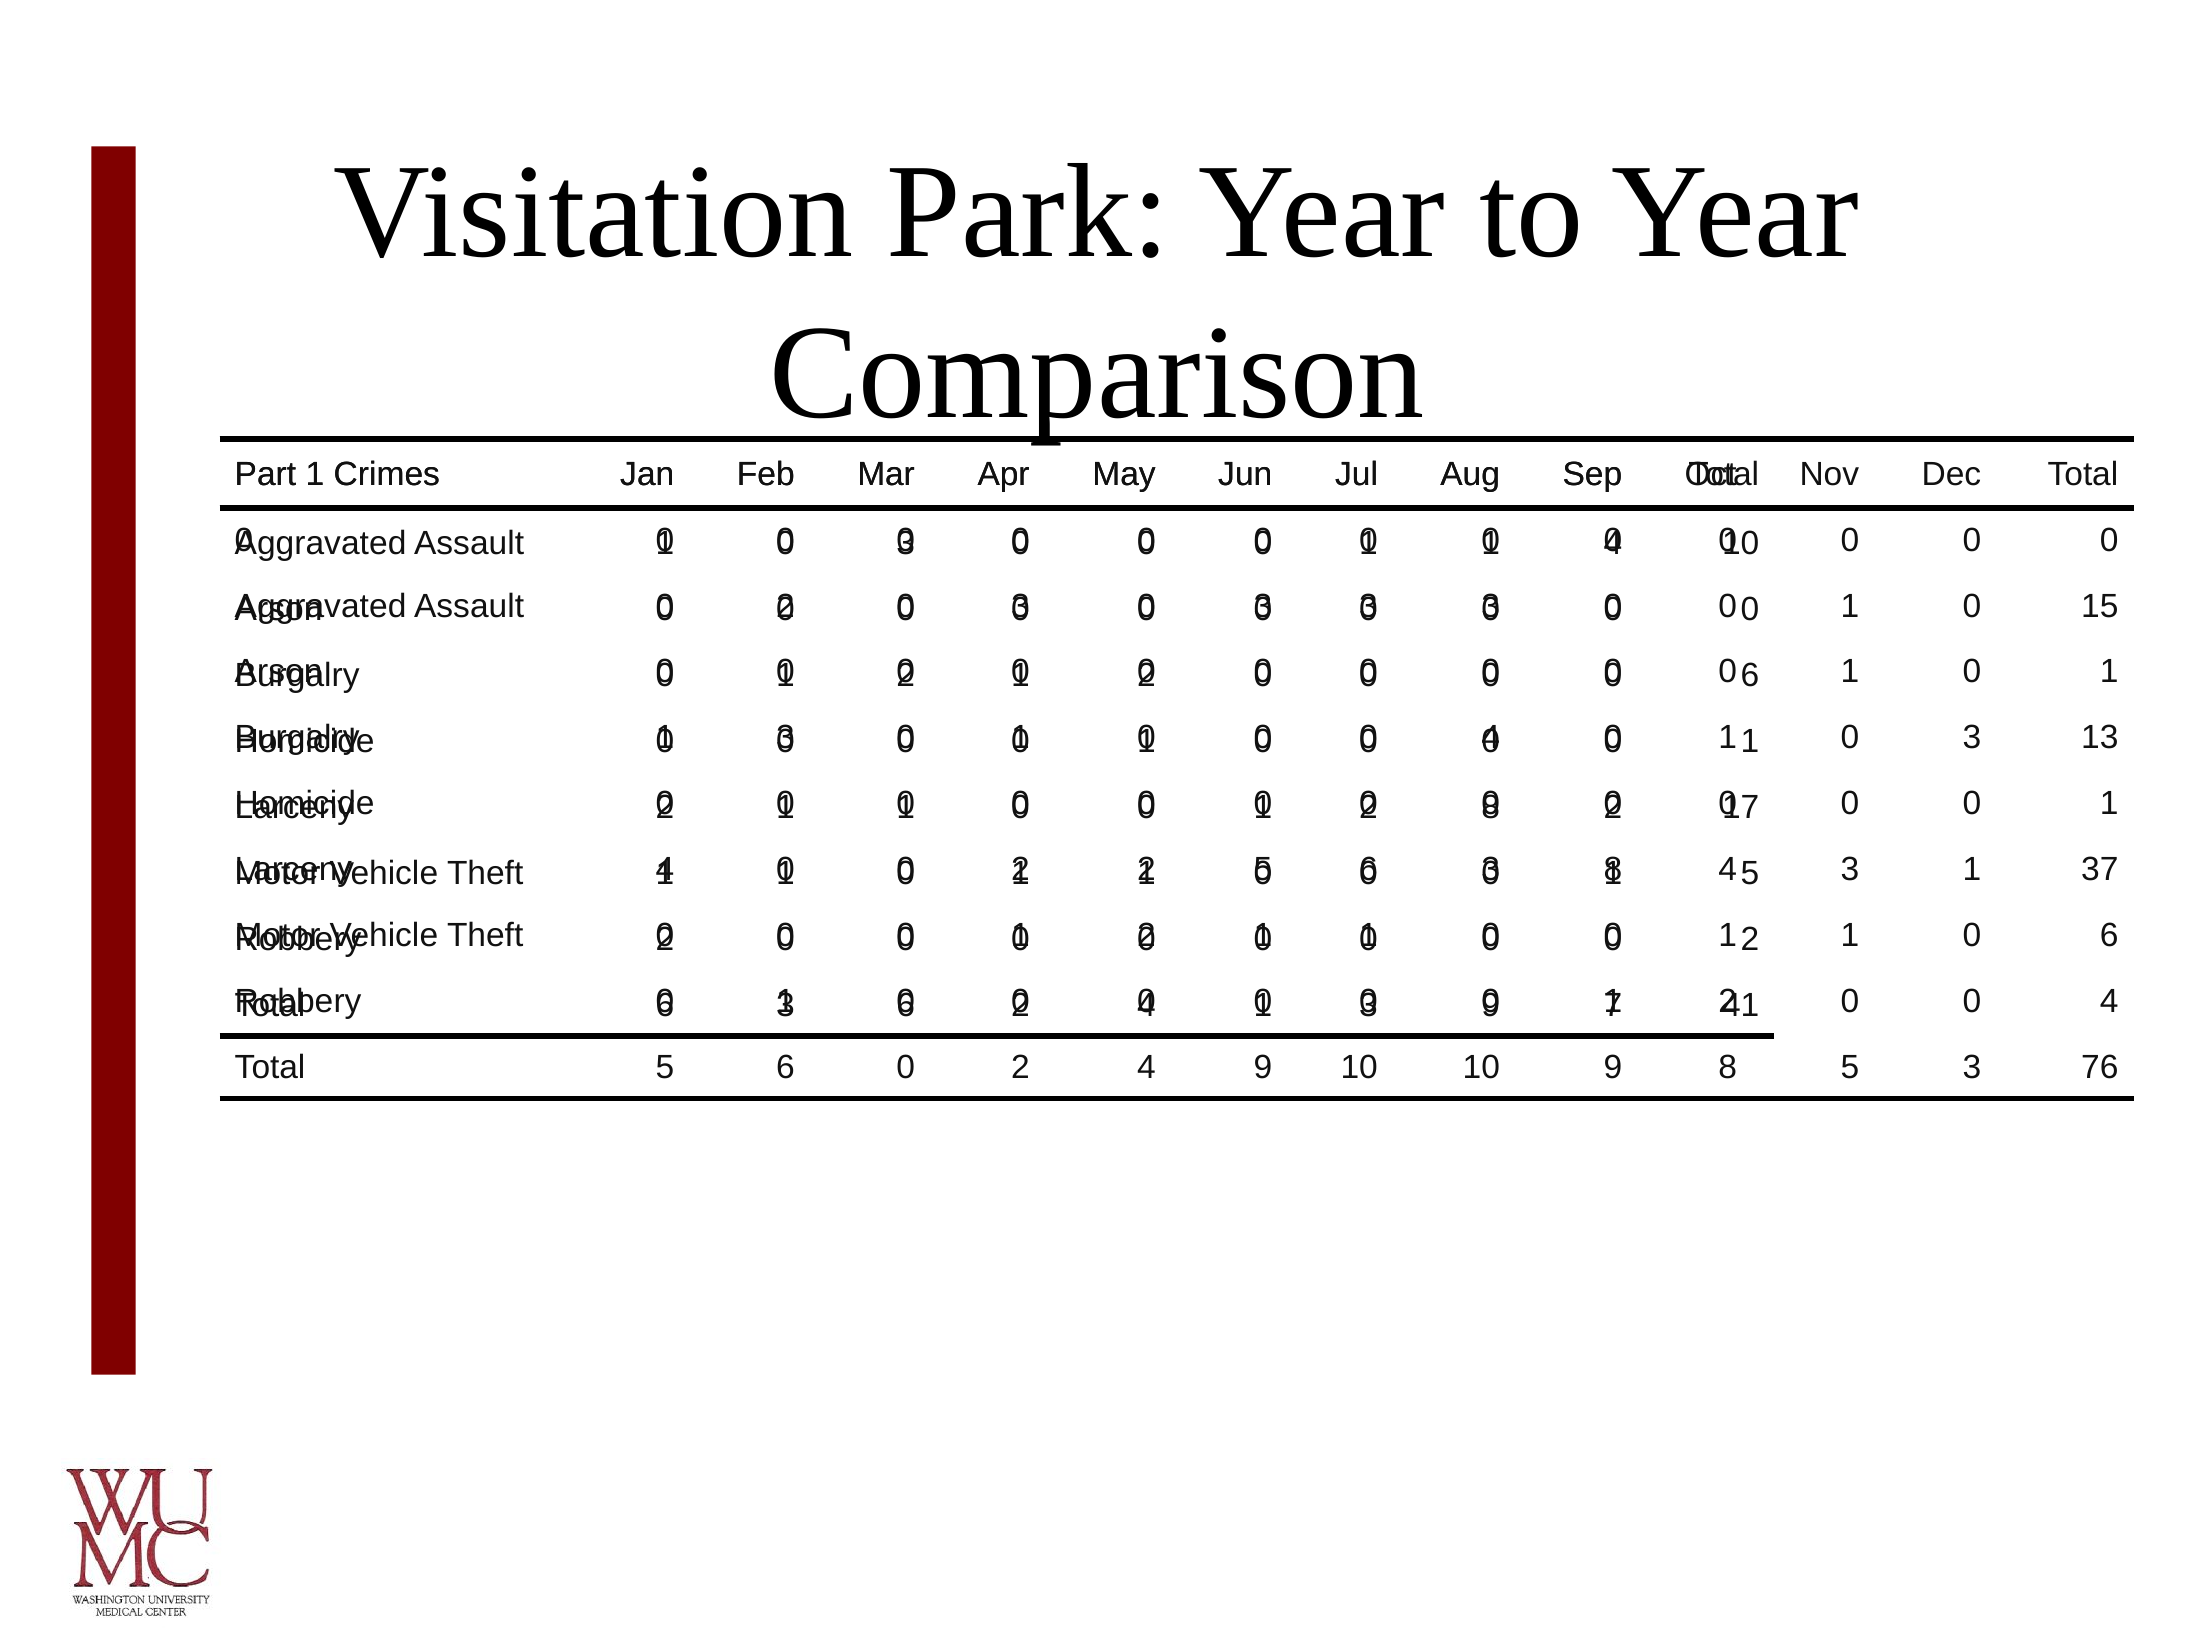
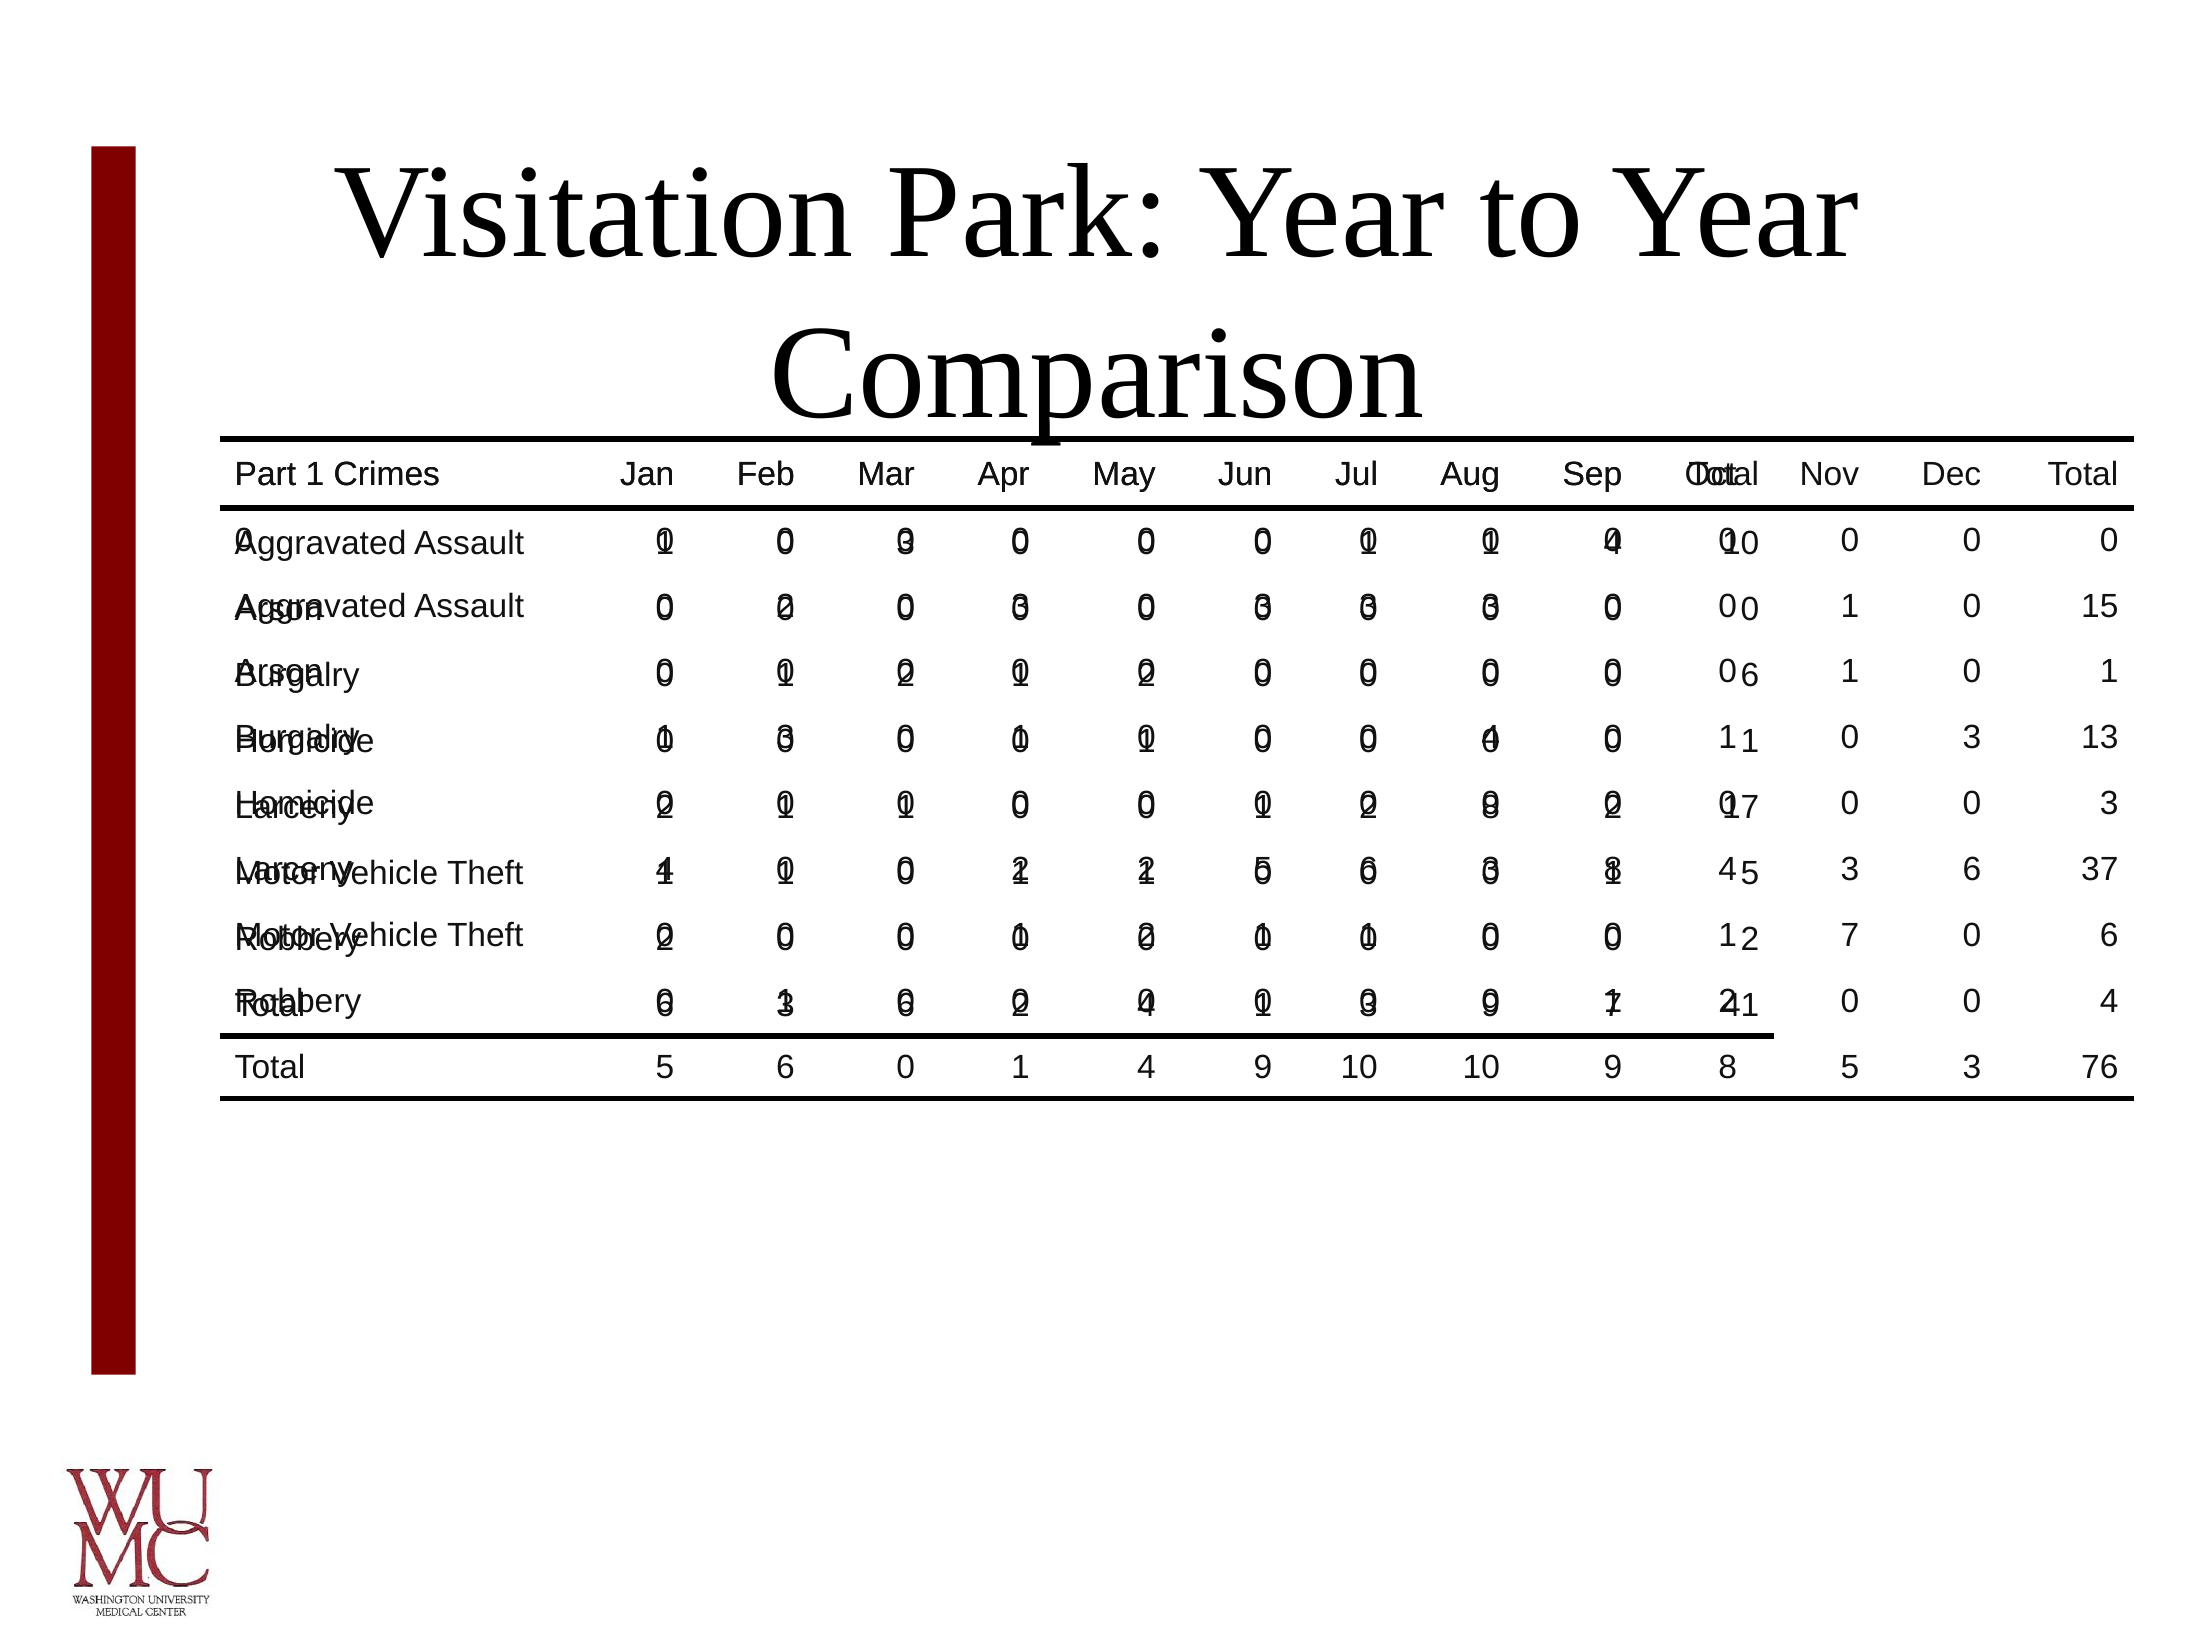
1 at (2109, 804): 1 -> 3
4 3 1: 1 -> 6
1 at (1850, 936): 1 -> 7
6 0 2: 2 -> 1
